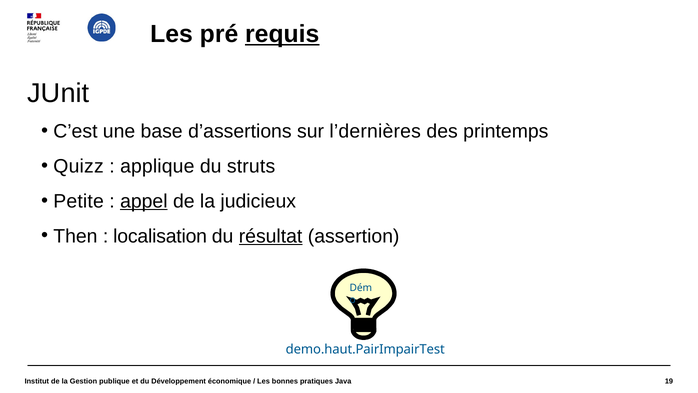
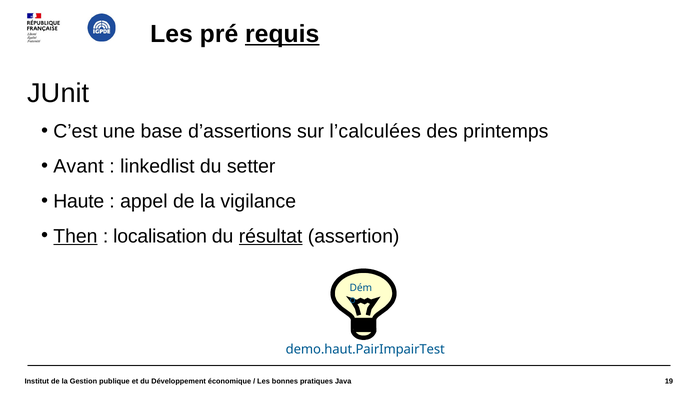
l’dernières: l’dernières -> l’calculées
Quizz: Quizz -> Avant
applique: applique -> linkedlist
struts: struts -> setter
Petite: Petite -> Haute
appel underline: present -> none
judicieux: judicieux -> vigilance
Then underline: none -> present
